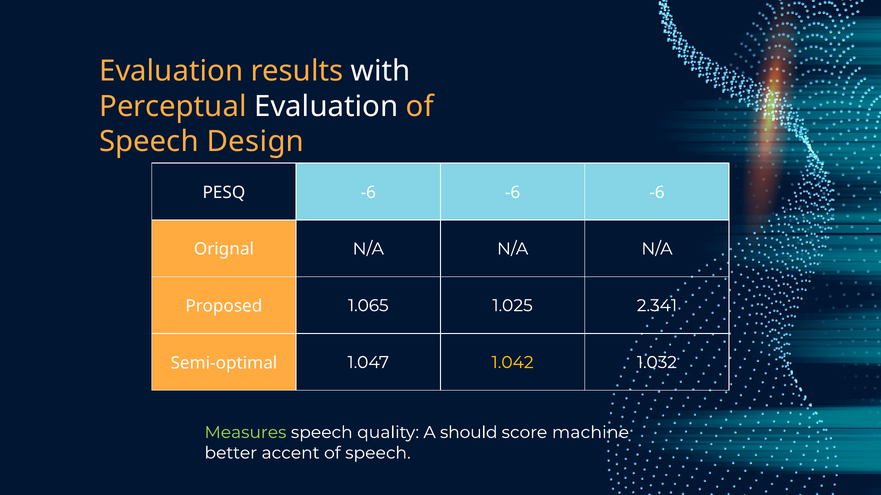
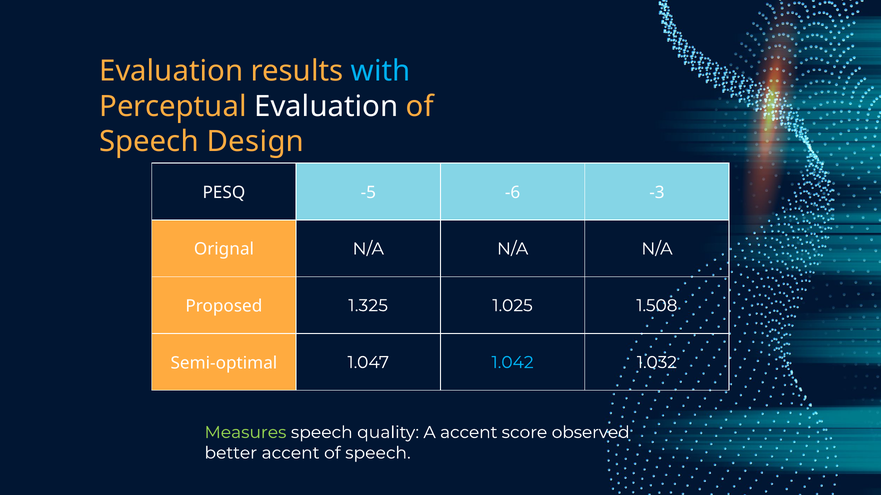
with colour: white -> light blue
PESQ -6: -6 -> -5
-6 at (657, 193): -6 -> -3
1.065: 1.065 -> 1.325
2.341: 2.341 -> 1.508
1.042 colour: yellow -> light blue
A should: should -> accent
machine: machine -> observed
